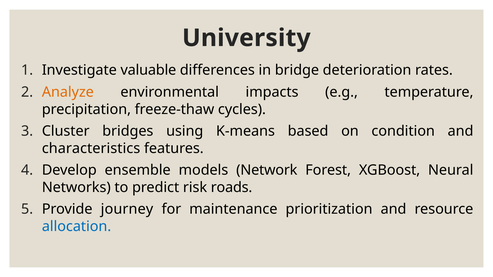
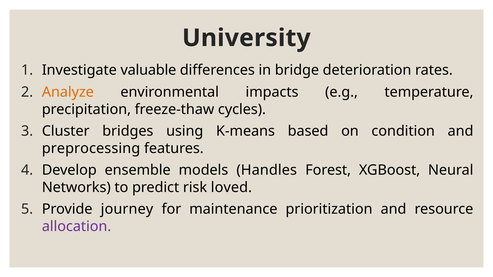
characteristics: characteristics -> preprocessing
Network: Network -> Handles
roads: roads -> loved
allocation colour: blue -> purple
